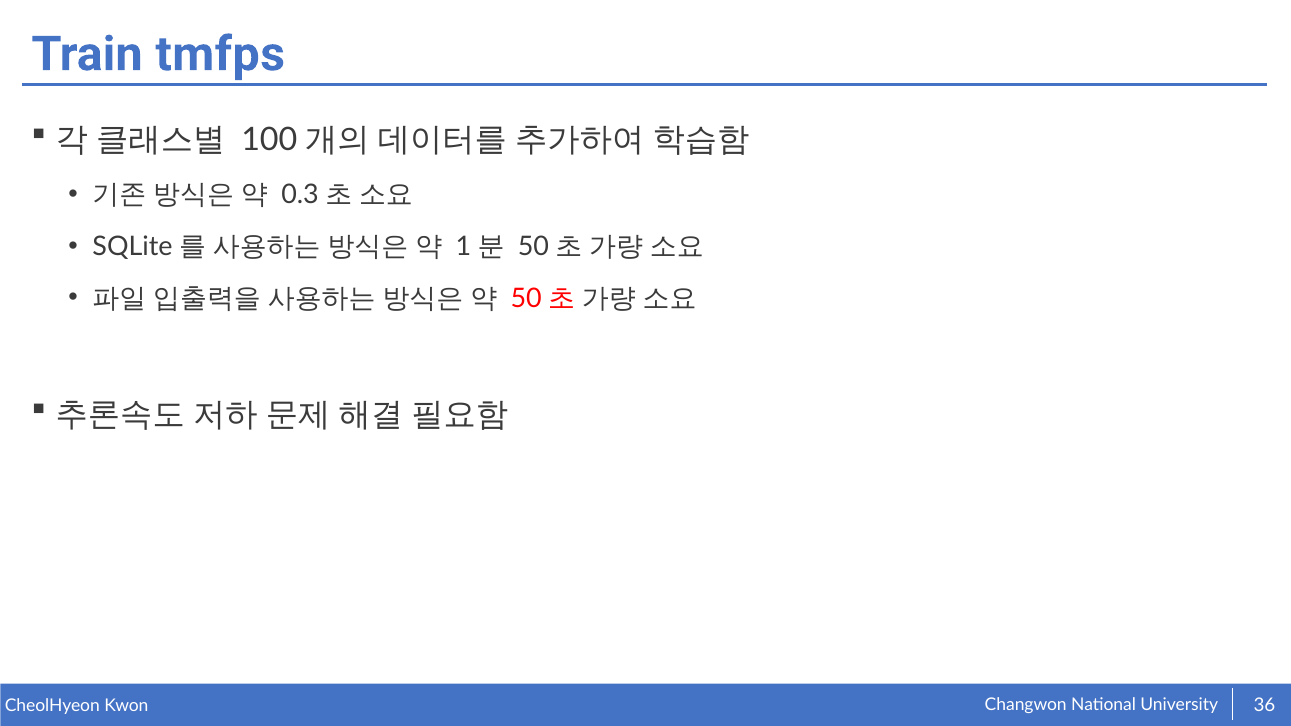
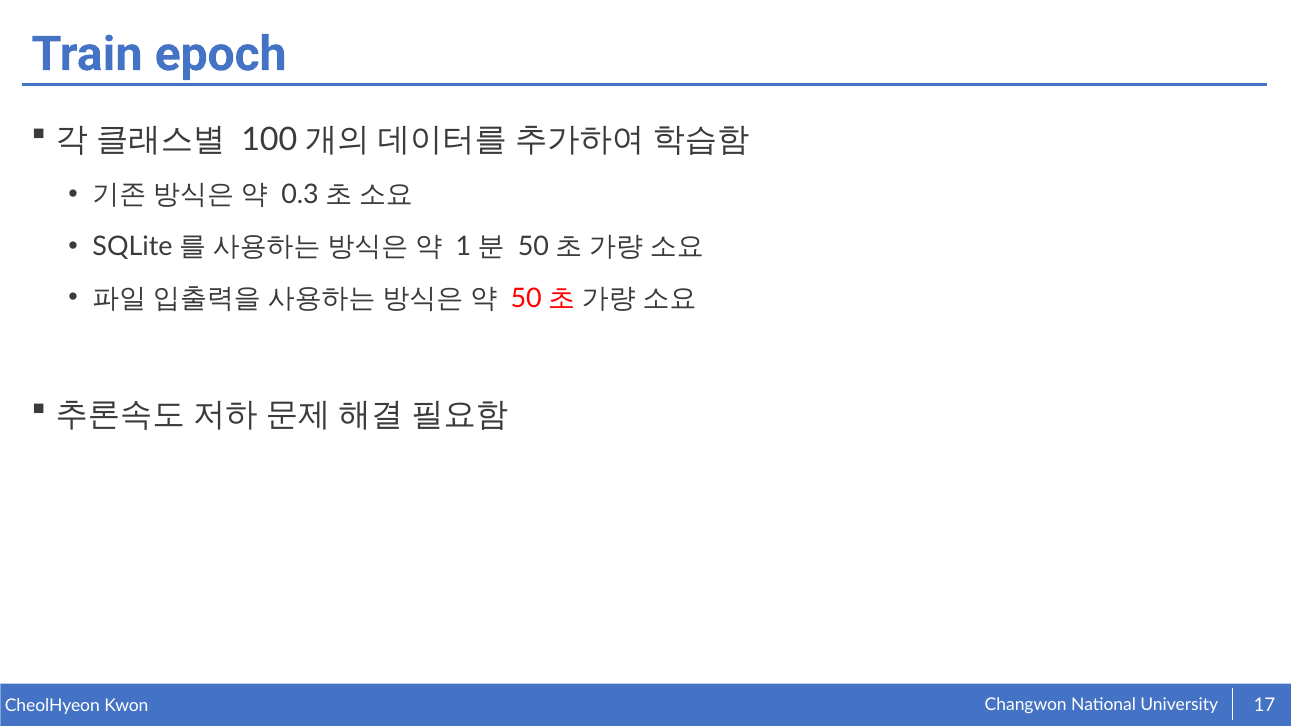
tmfps: tmfps -> epoch
36: 36 -> 17
